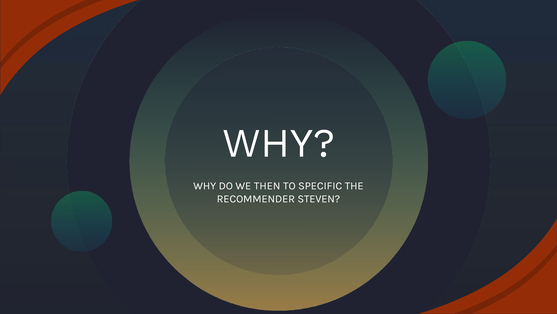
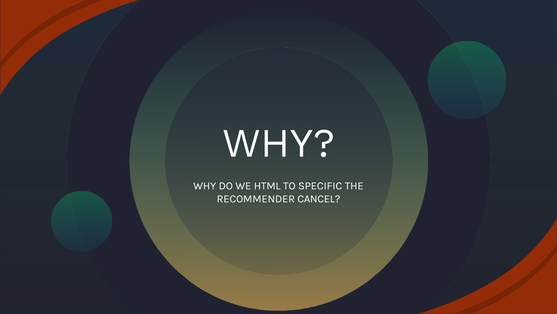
THEN: THEN -> HTML
STEVEN: STEVEN -> CANCEL
